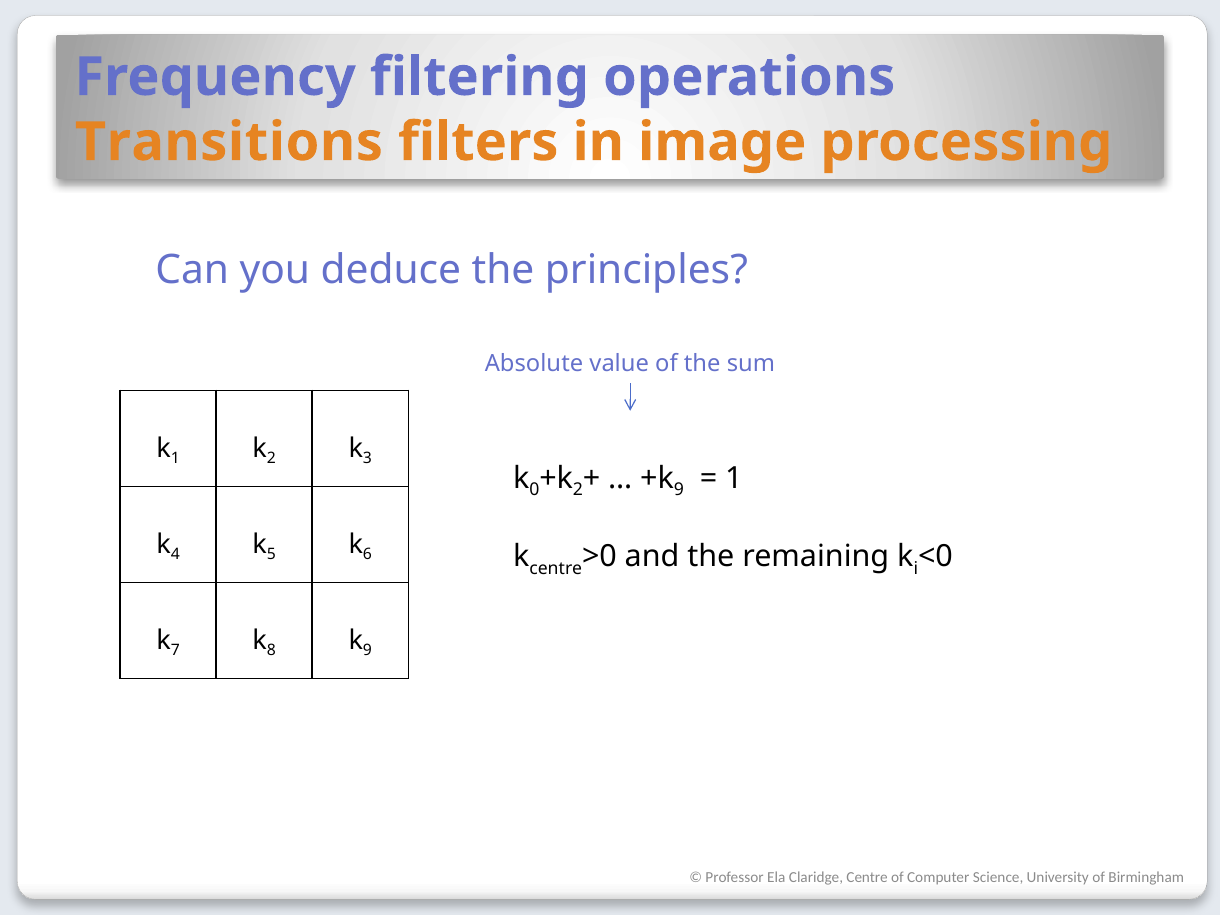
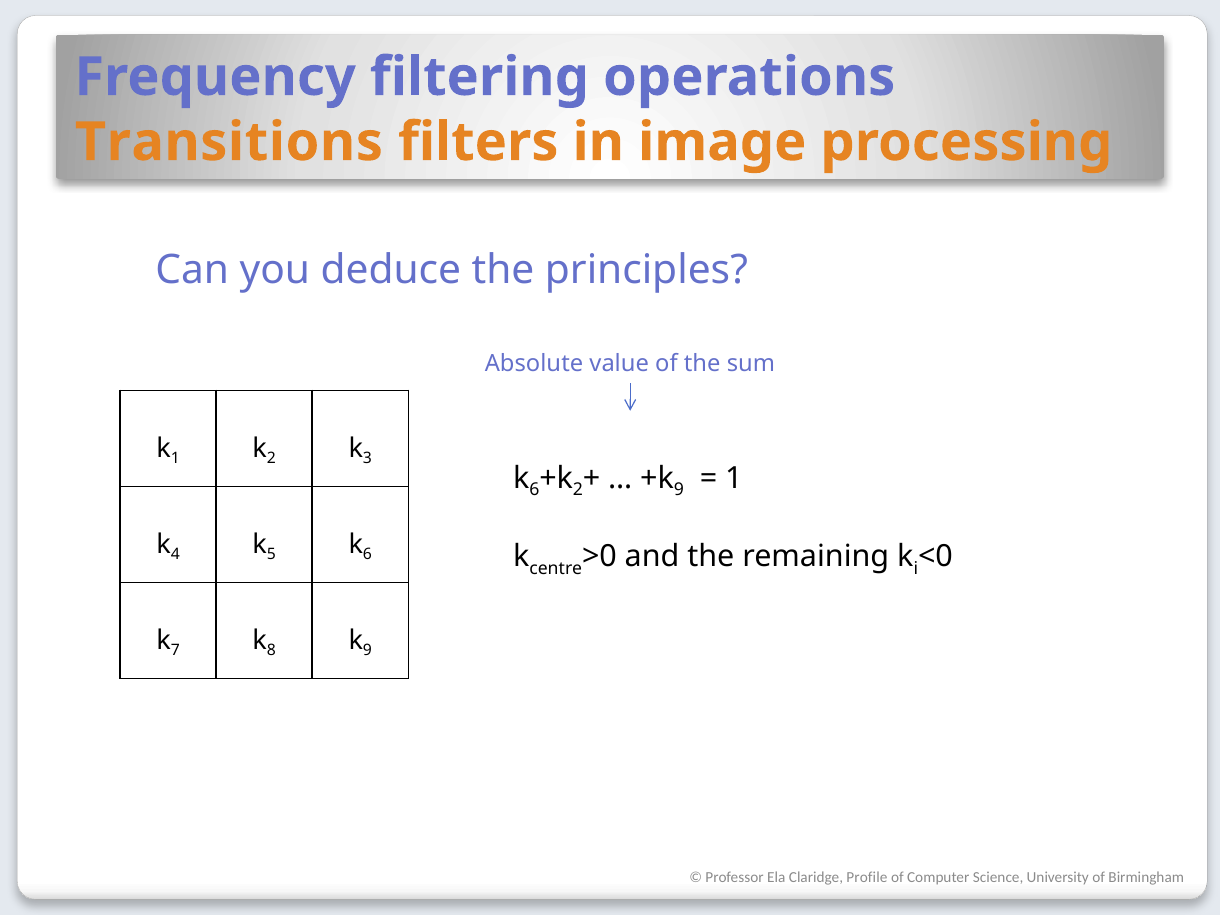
0 at (534, 490): 0 -> 6
Claridge Centre: Centre -> Profile
